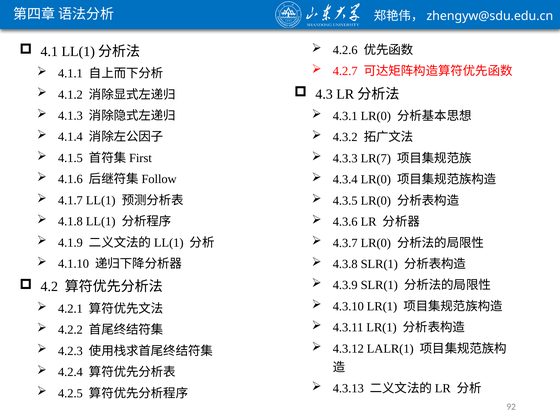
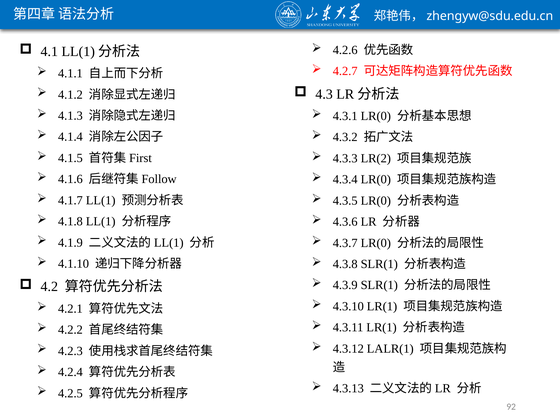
LR(7: LR(7 -> LR(2
